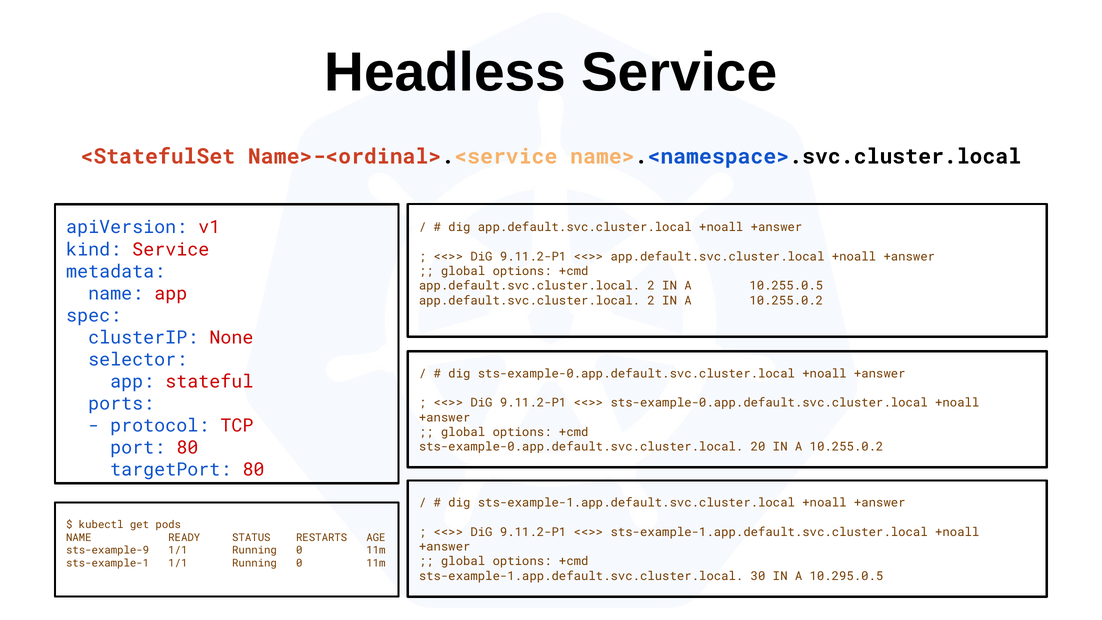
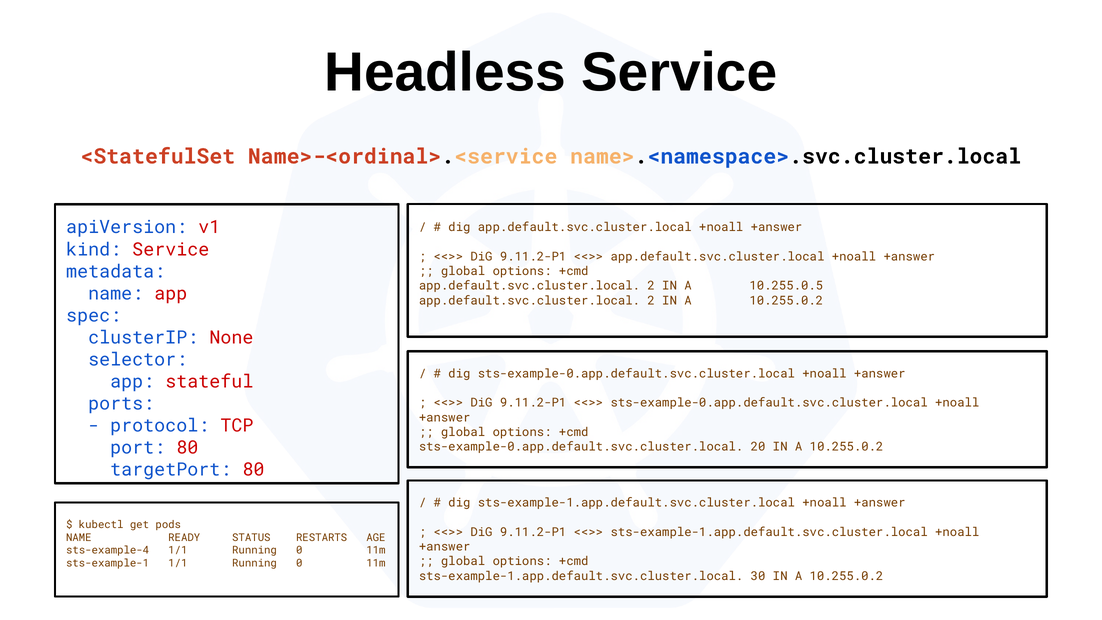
sts-example-9: sts-example-9 -> sts-example-4
30 IN A 10.295.0.5: 10.295.0.5 -> 10.255.0.2
